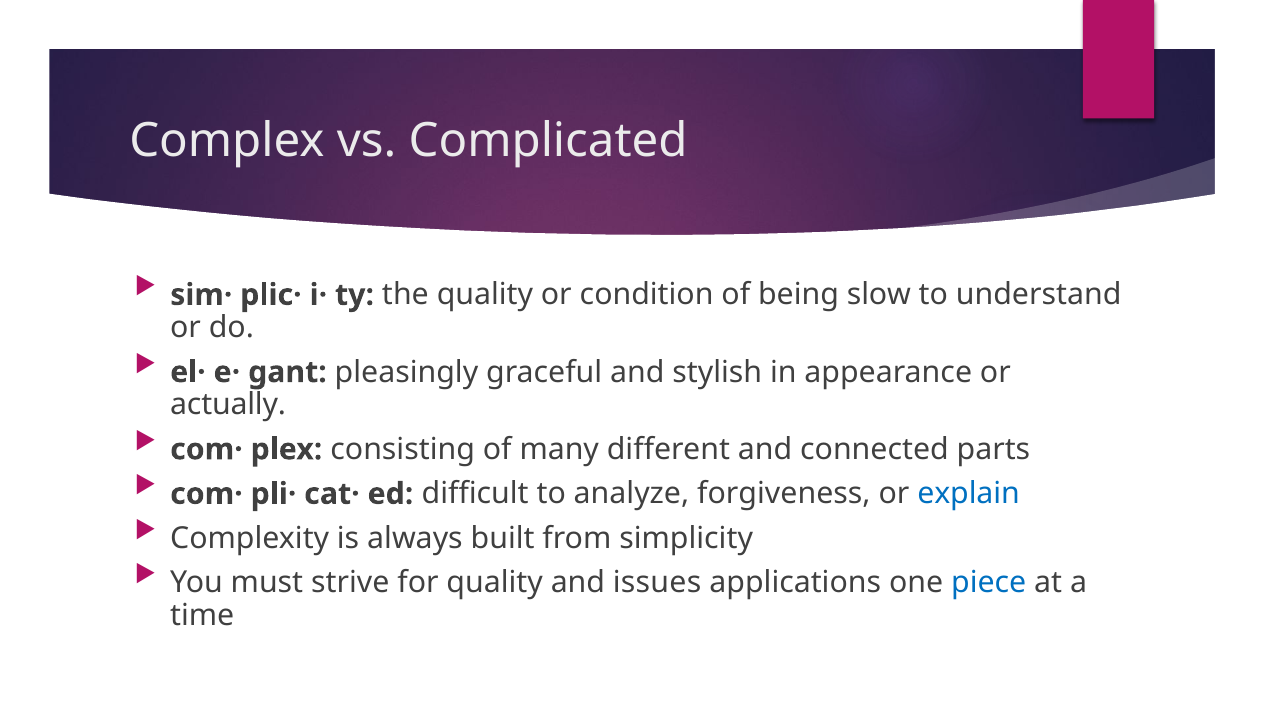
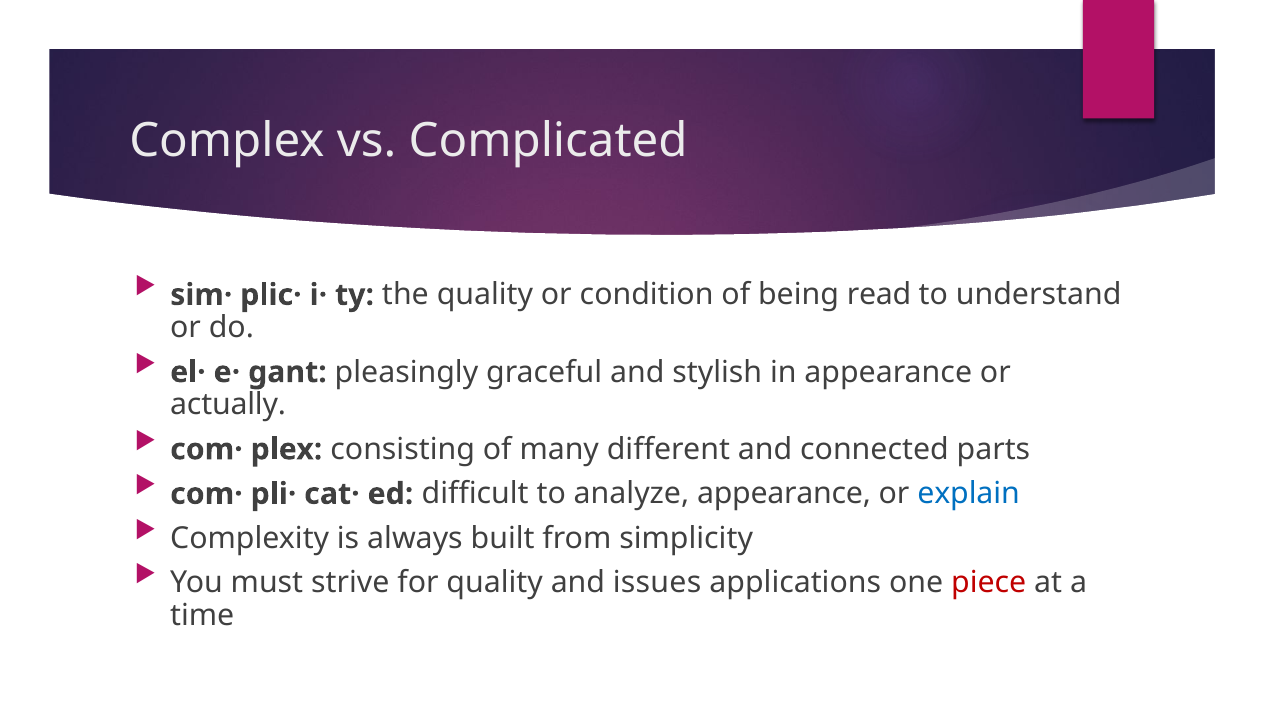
slow: slow -> read
analyze forgiveness: forgiveness -> appearance
piece colour: blue -> red
